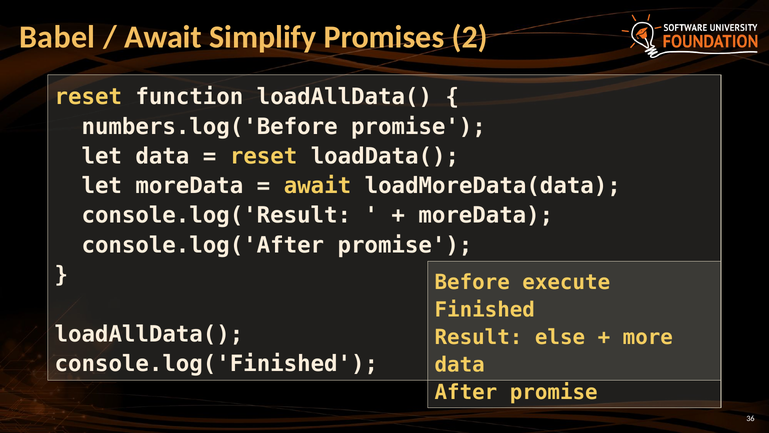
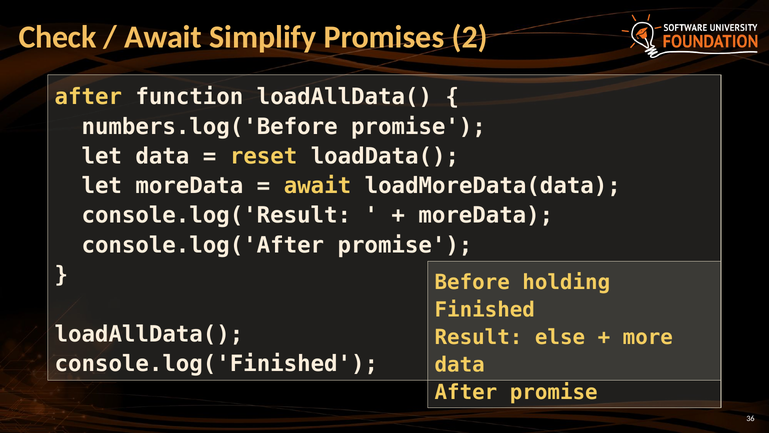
Babel: Babel -> Check
reset at (88, 97): reset -> after
execute: execute -> holding
